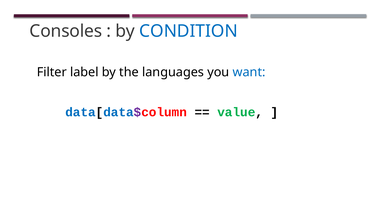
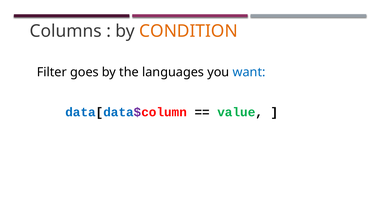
Consoles: Consoles -> Columns
CONDITION colour: blue -> orange
label: label -> goes
